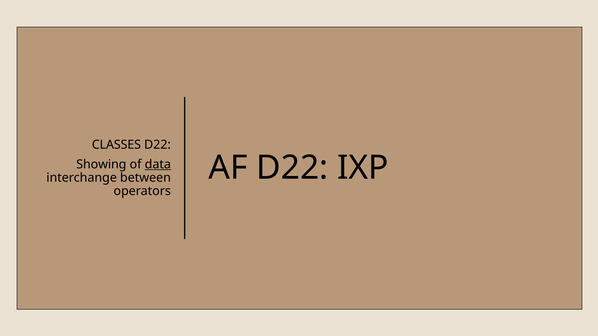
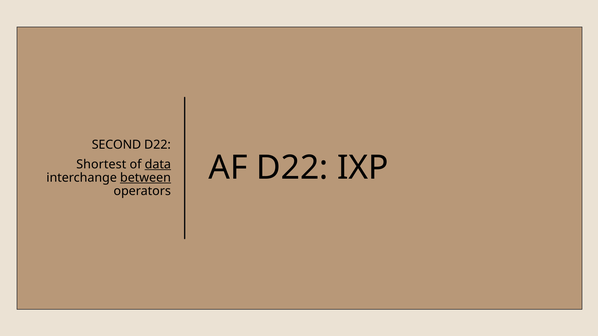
CLASSES: CLASSES -> SECOND
Showing: Showing -> Shortest
between underline: none -> present
